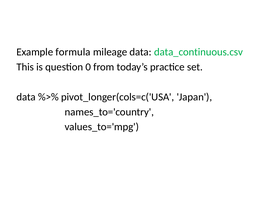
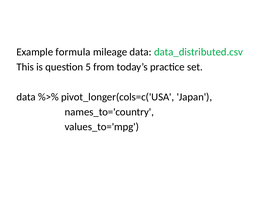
data_continuous.csv: data_continuous.csv -> data_distributed.csv
0: 0 -> 5
